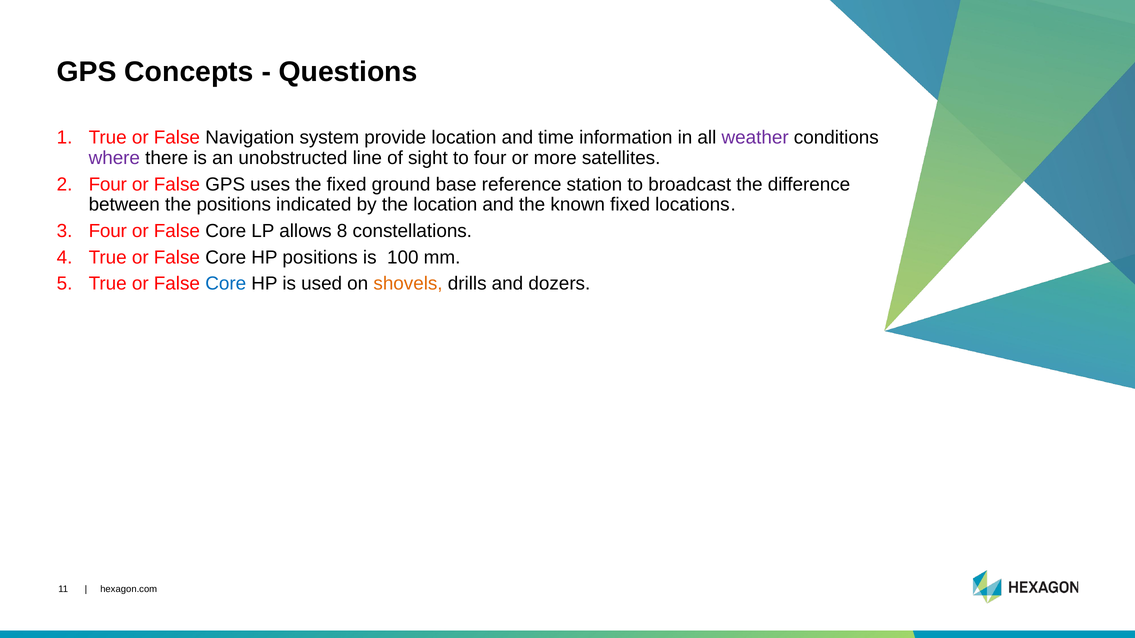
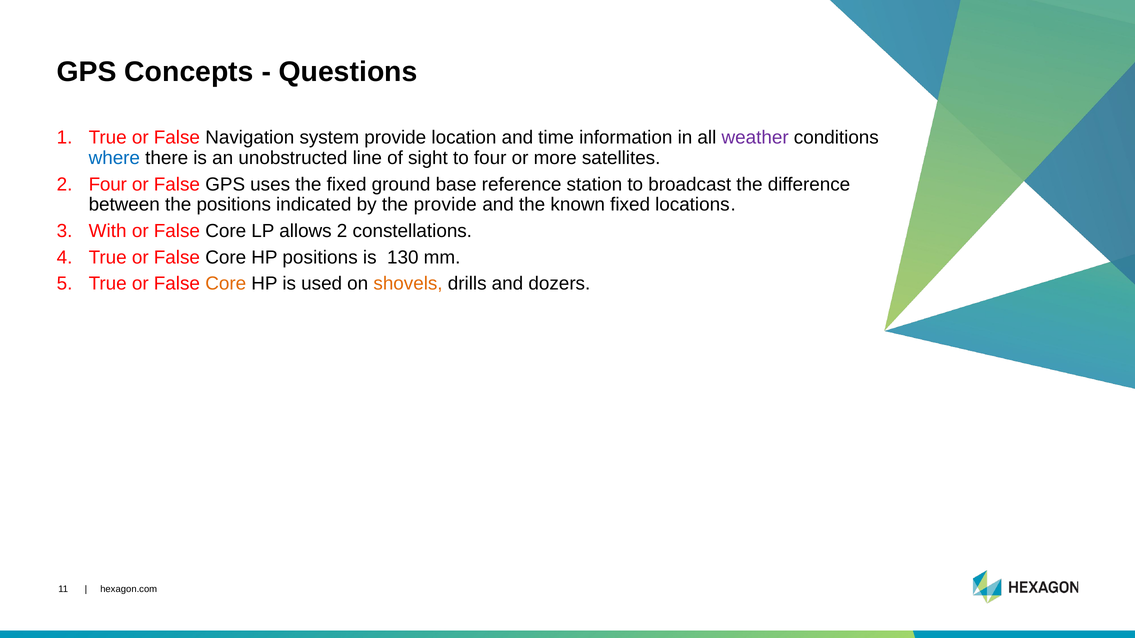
where colour: purple -> blue
the location: location -> provide
Four at (108, 231): Four -> With
allows 8: 8 -> 2
100: 100 -> 130
Core at (226, 284) colour: blue -> orange
